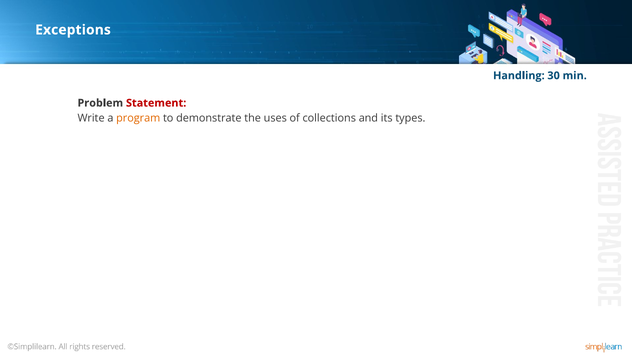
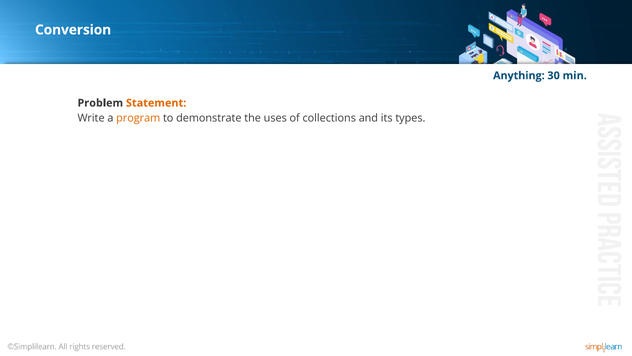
Exceptions: Exceptions -> Conversion
Handling: Handling -> Anything
Statement colour: red -> orange
